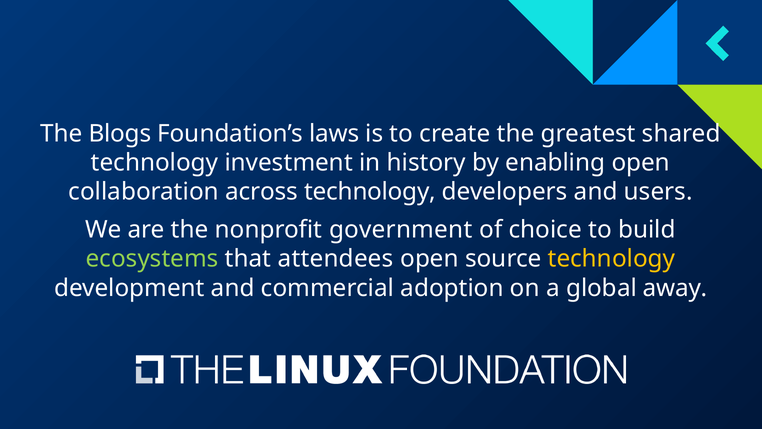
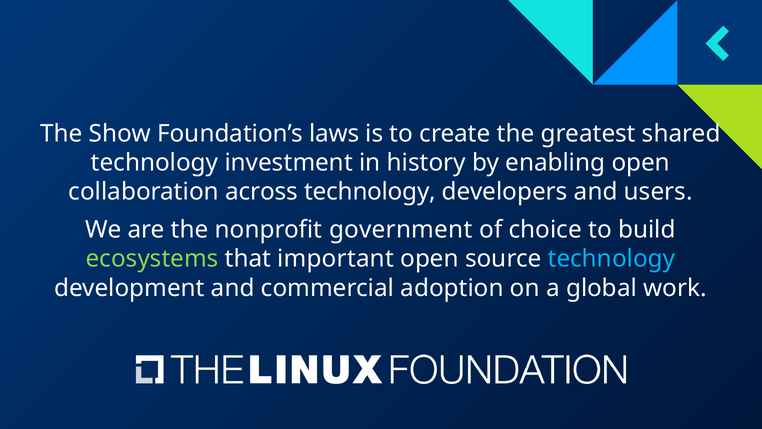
Blogs: Blogs -> Show
attendees: attendees -> important
technology at (611, 259) colour: yellow -> light blue
away: away -> work
